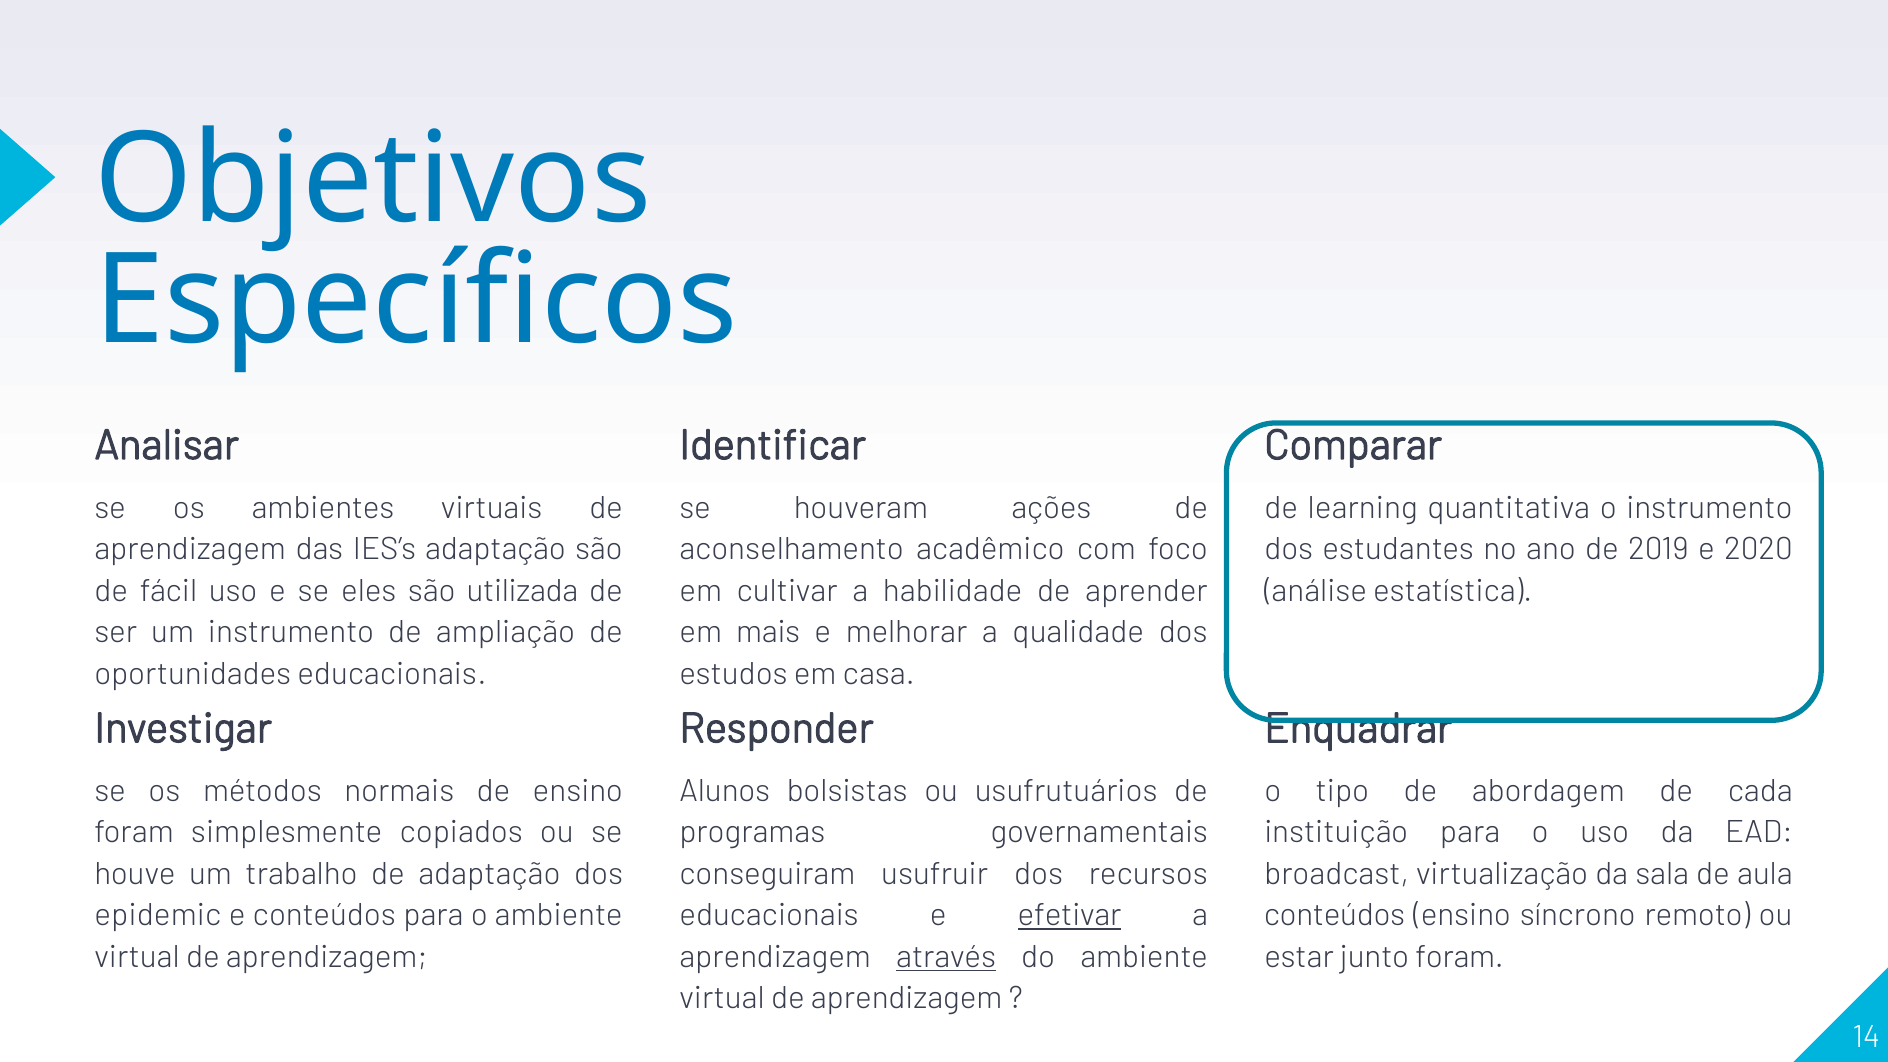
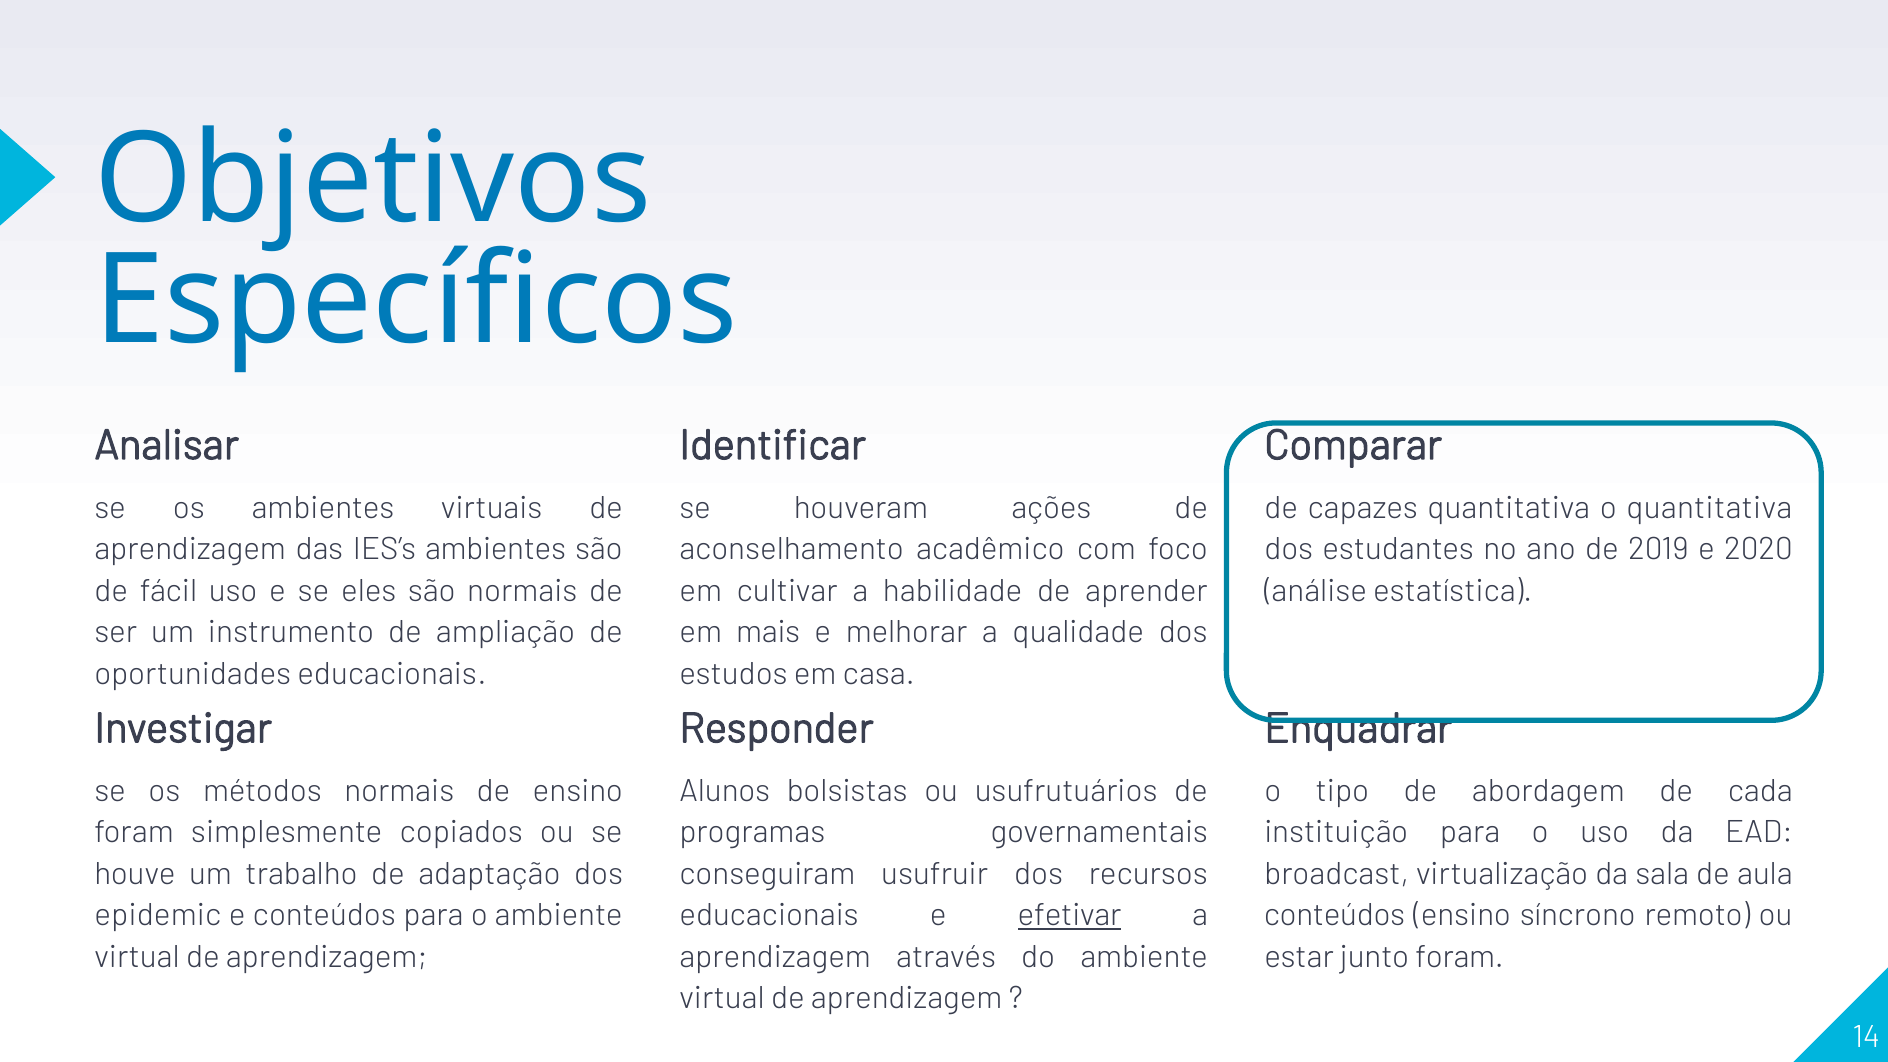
learning: learning -> capazes
o instrumento: instrumento -> quantitativa
IES’s adaptação: adaptação -> ambientes
são utilizada: utilizada -> normais
através underline: present -> none
